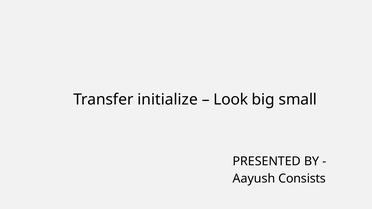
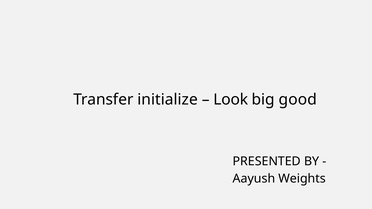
small: small -> good
Consists: Consists -> Weights
